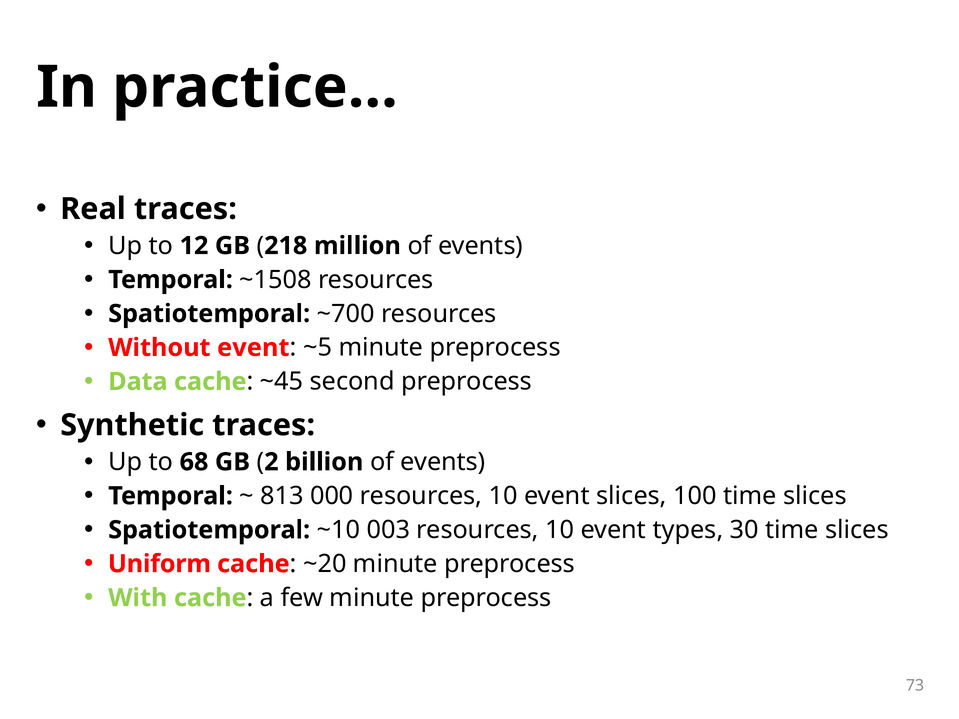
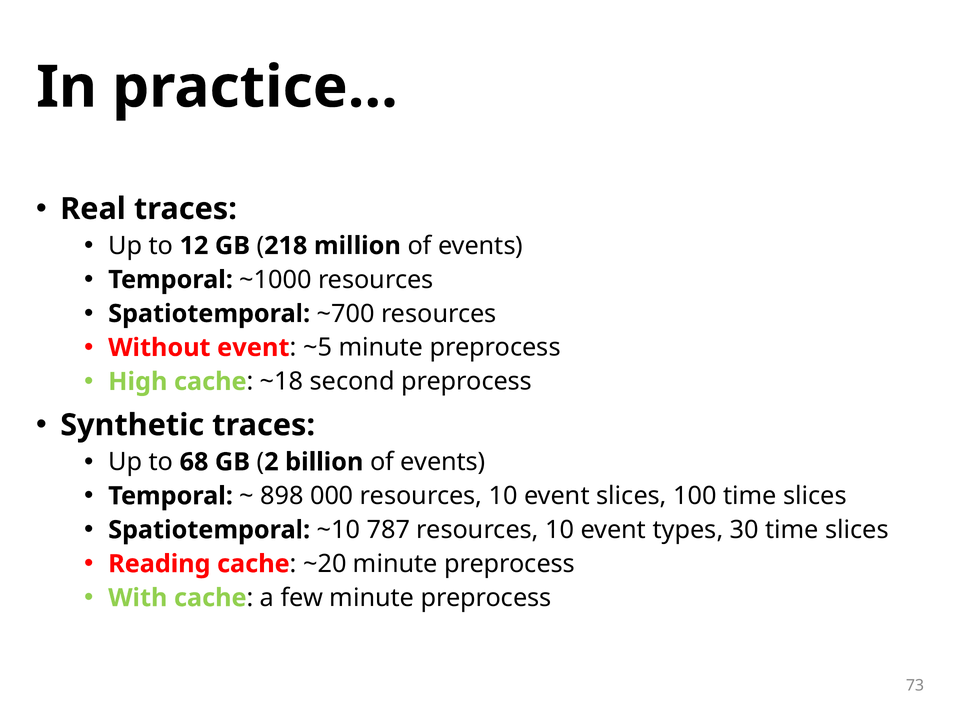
~1508: ~1508 -> ~1000
Data: Data -> High
~45: ~45 -> ~18
813: 813 -> 898
003: 003 -> 787
Uniform: Uniform -> Reading
